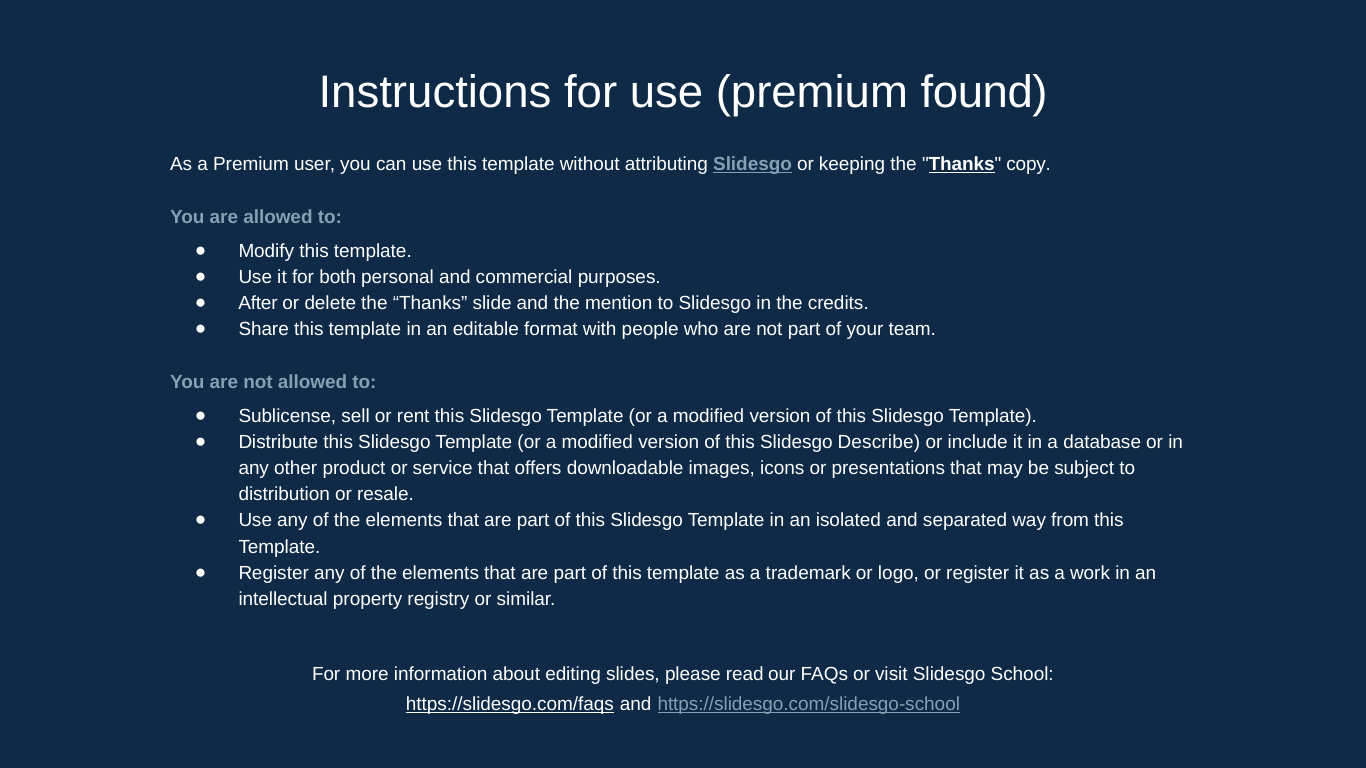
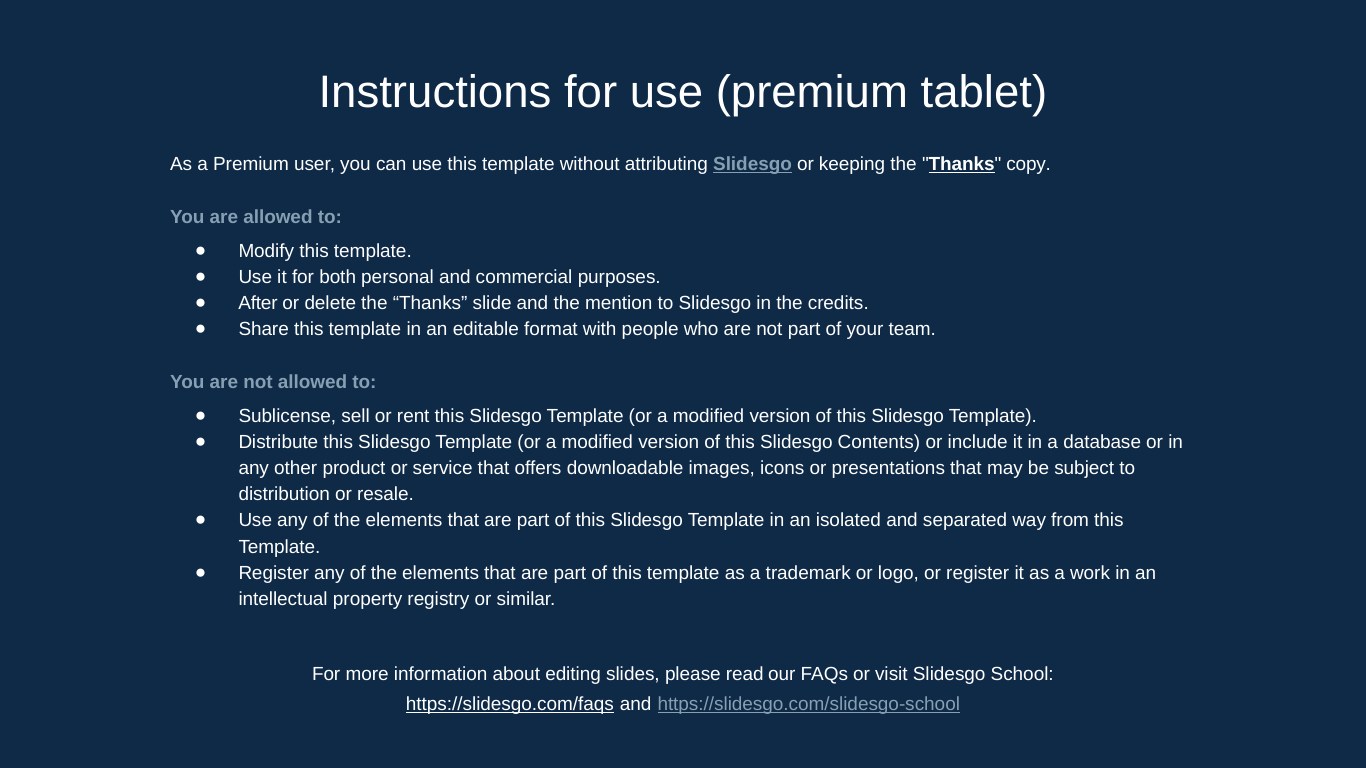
found: found -> tablet
Describe: Describe -> Contents
